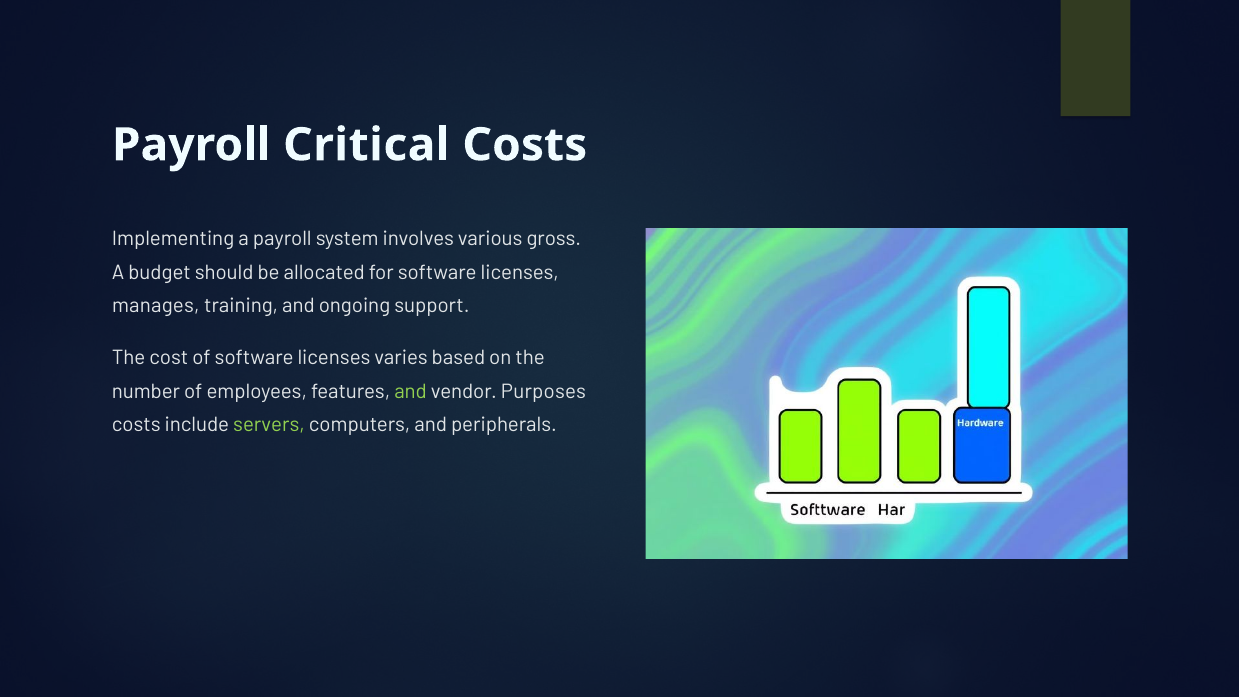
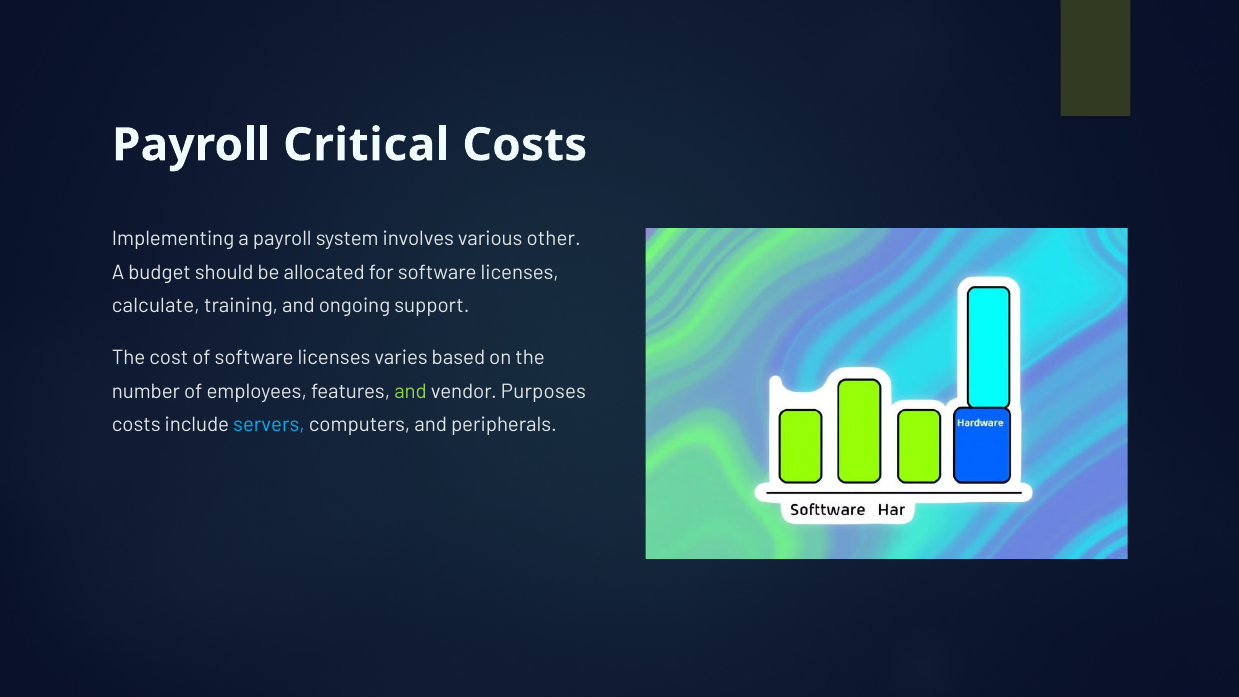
gross: gross -> other
manages: manages -> calculate
servers colour: light green -> light blue
